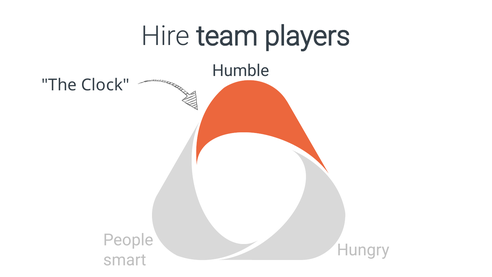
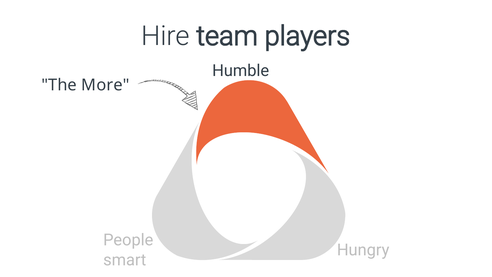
Clock: Clock -> More
